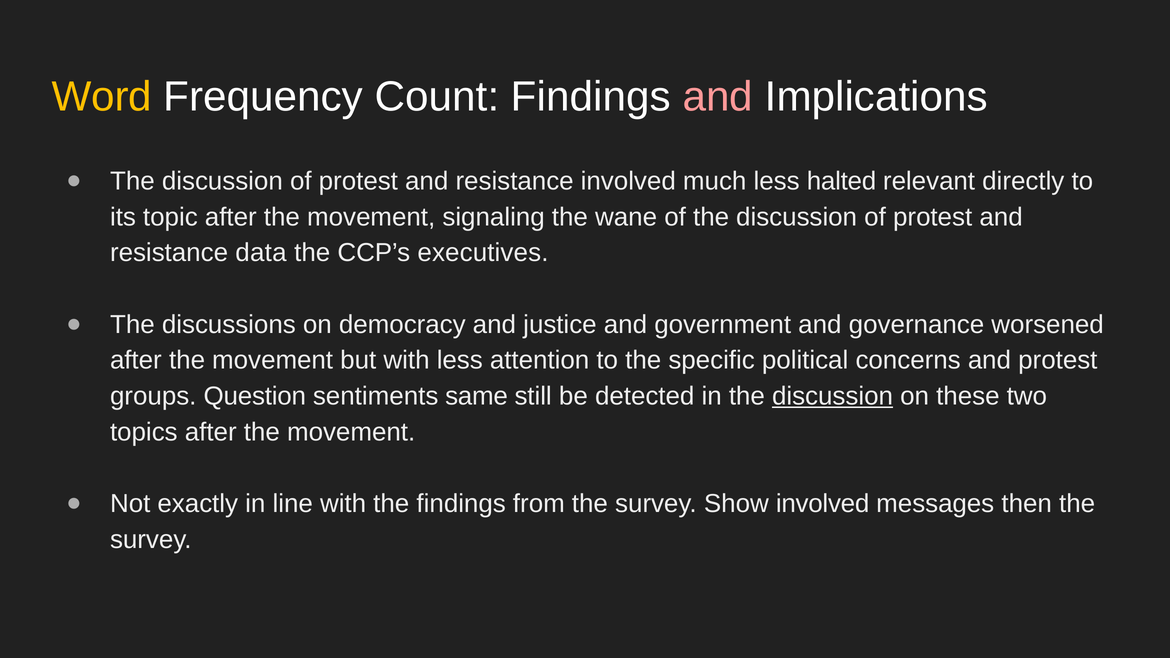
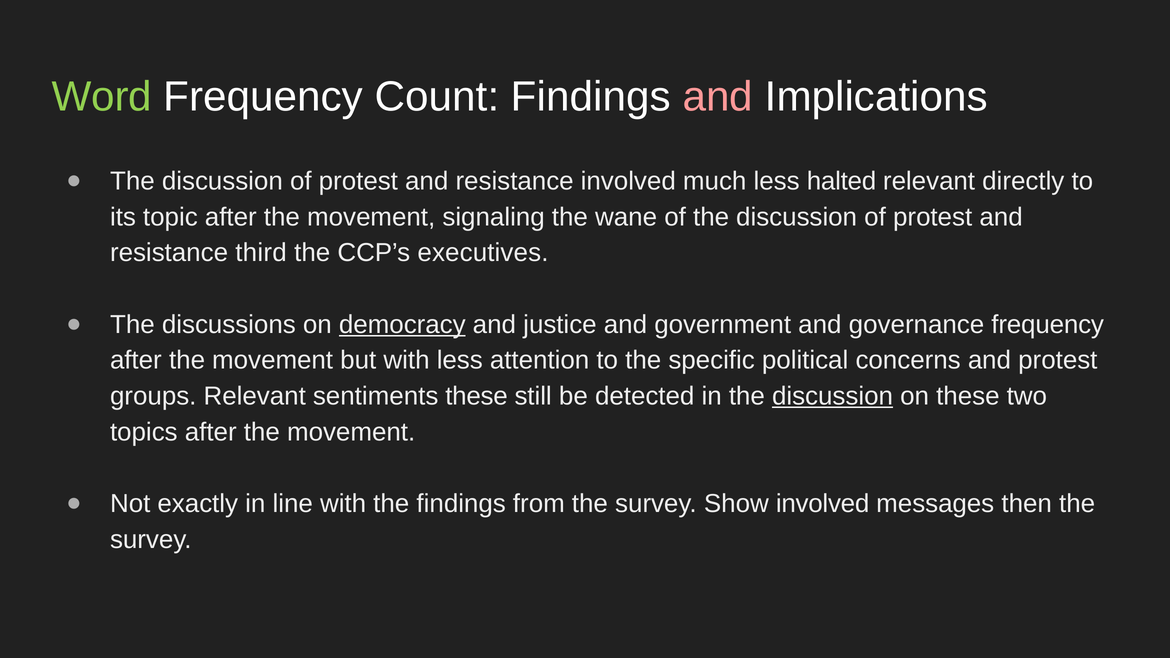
Word colour: yellow -> light green
data: data -> third
democracy underline: none -> present
governance worsened: worsened -> frequency
groups Question: Question -> Relevant
sentiments same: same -> these
